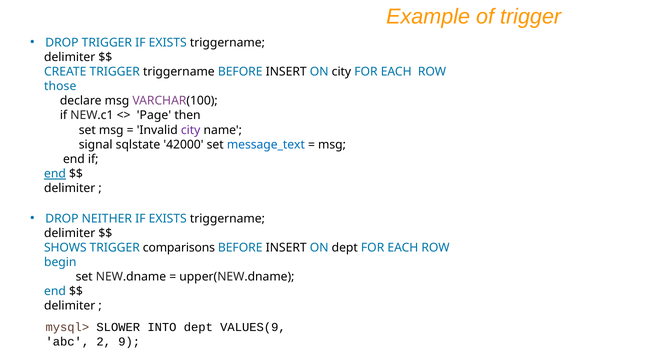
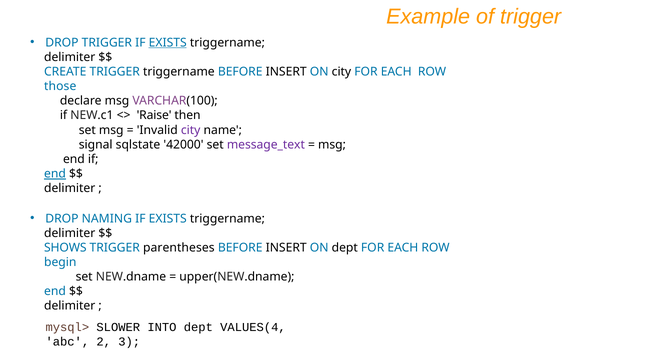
EXISTS at (168, 43) underline: none -> present
Page: Page -> Raise
message_text colour: blue -> purple
NEITHER: NEITHER -> NAMING
comparisons: comparisons -> parentheses
VALUES(9: VALUES(9 -> VALUES(4
9: 9 -> 3
